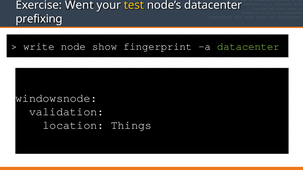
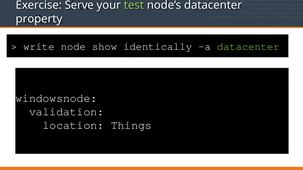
Went: Went -> Serve
test colour: yellow -> light green
prefixing: prefixing -> property
fingerprint: fingerprint -> identically
